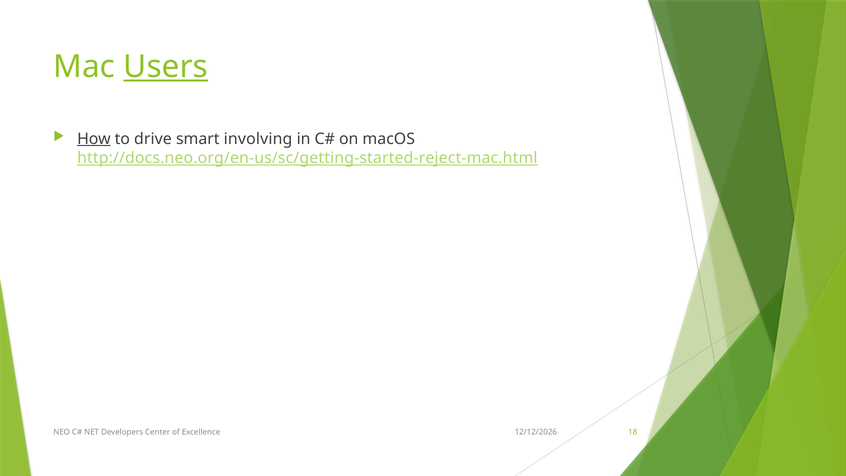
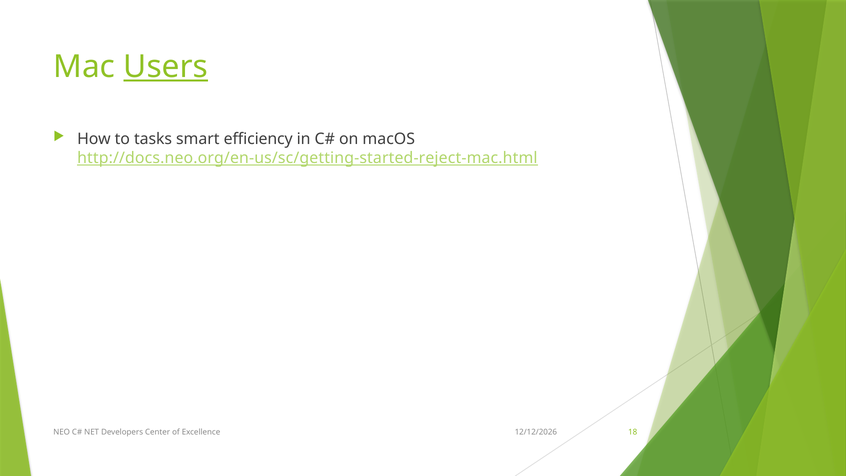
How underline: present -> none
drive: drive -> tasks
involving: involving -> efficiency
